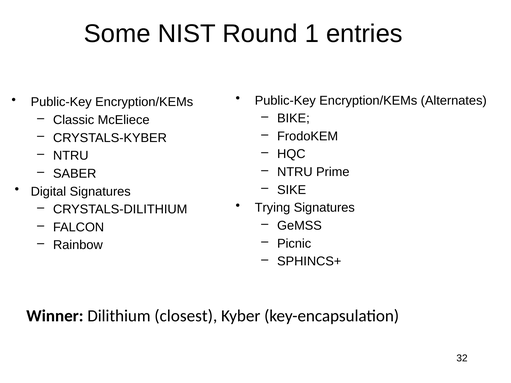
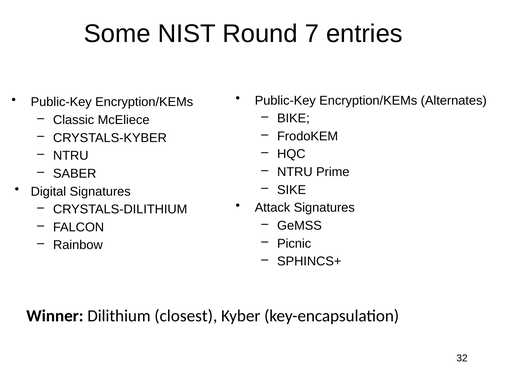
1: 1 -> 7
Trying: Trying -> Attack
